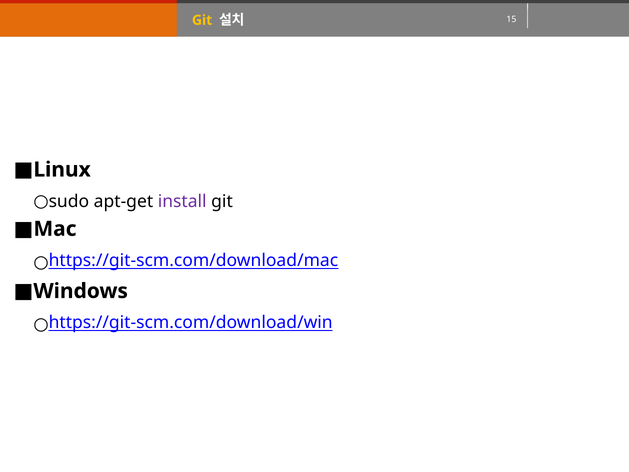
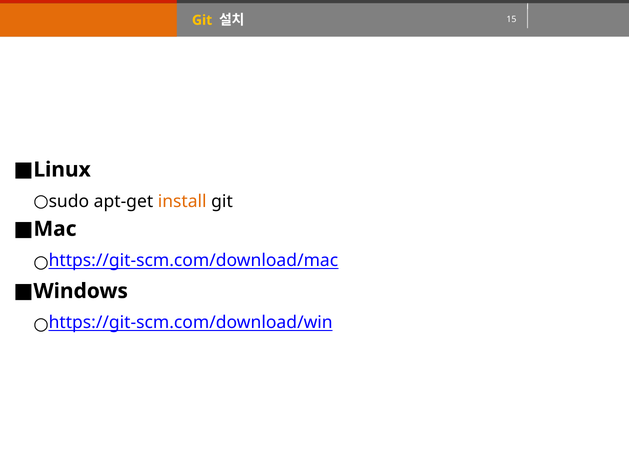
install colour: purple -> orange
